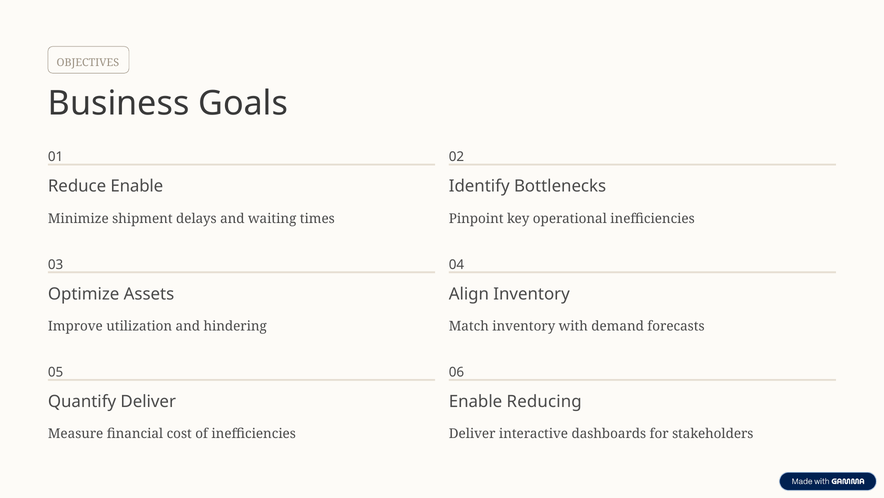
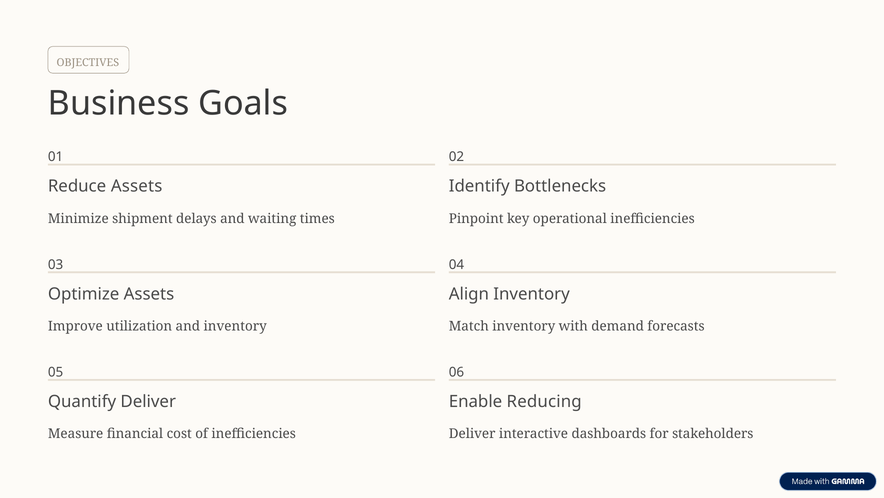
Reduce Enable: Enable -> Assets
and hindering: hindering -> inventory
